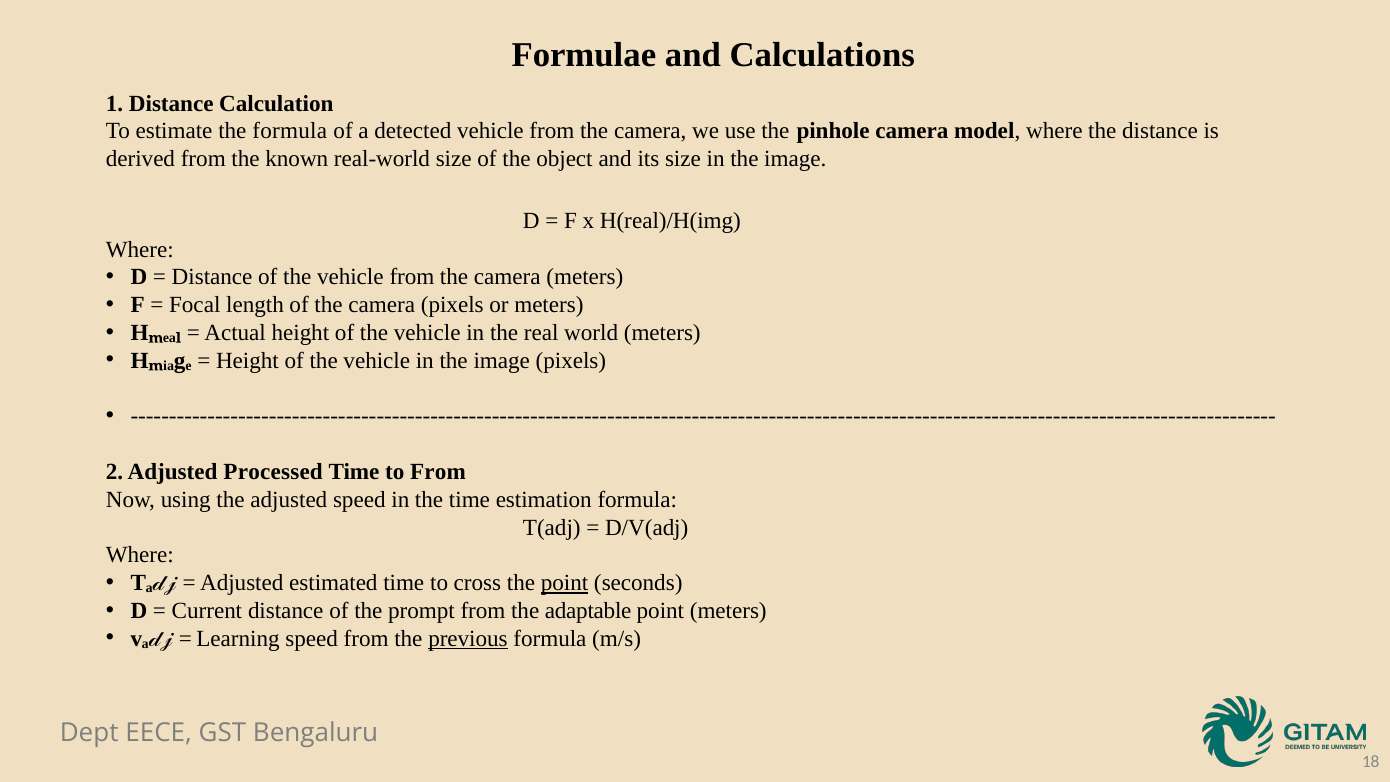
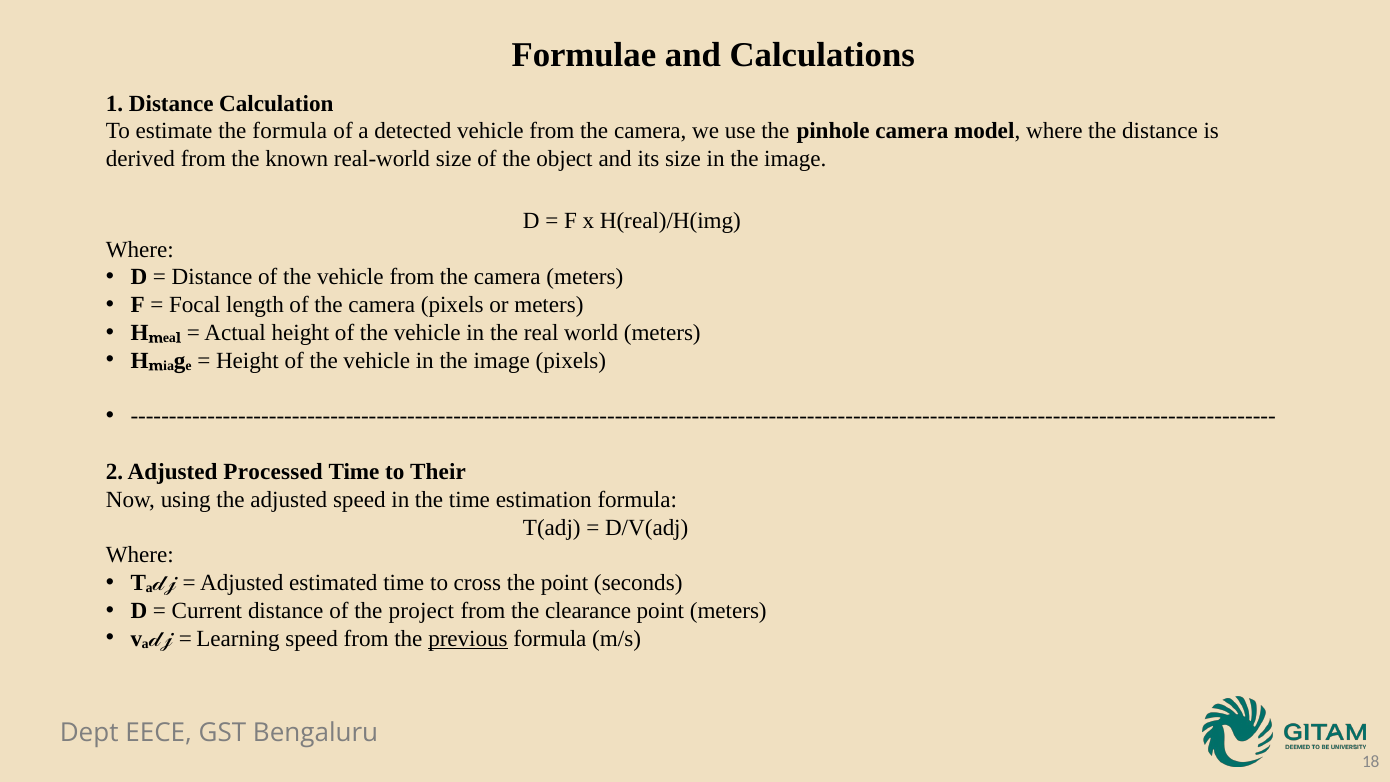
to From: From -> Their
point at (565, 583) underline: present -> none
prompt: prompt -> project
adaptable: adaptable -> clearance
